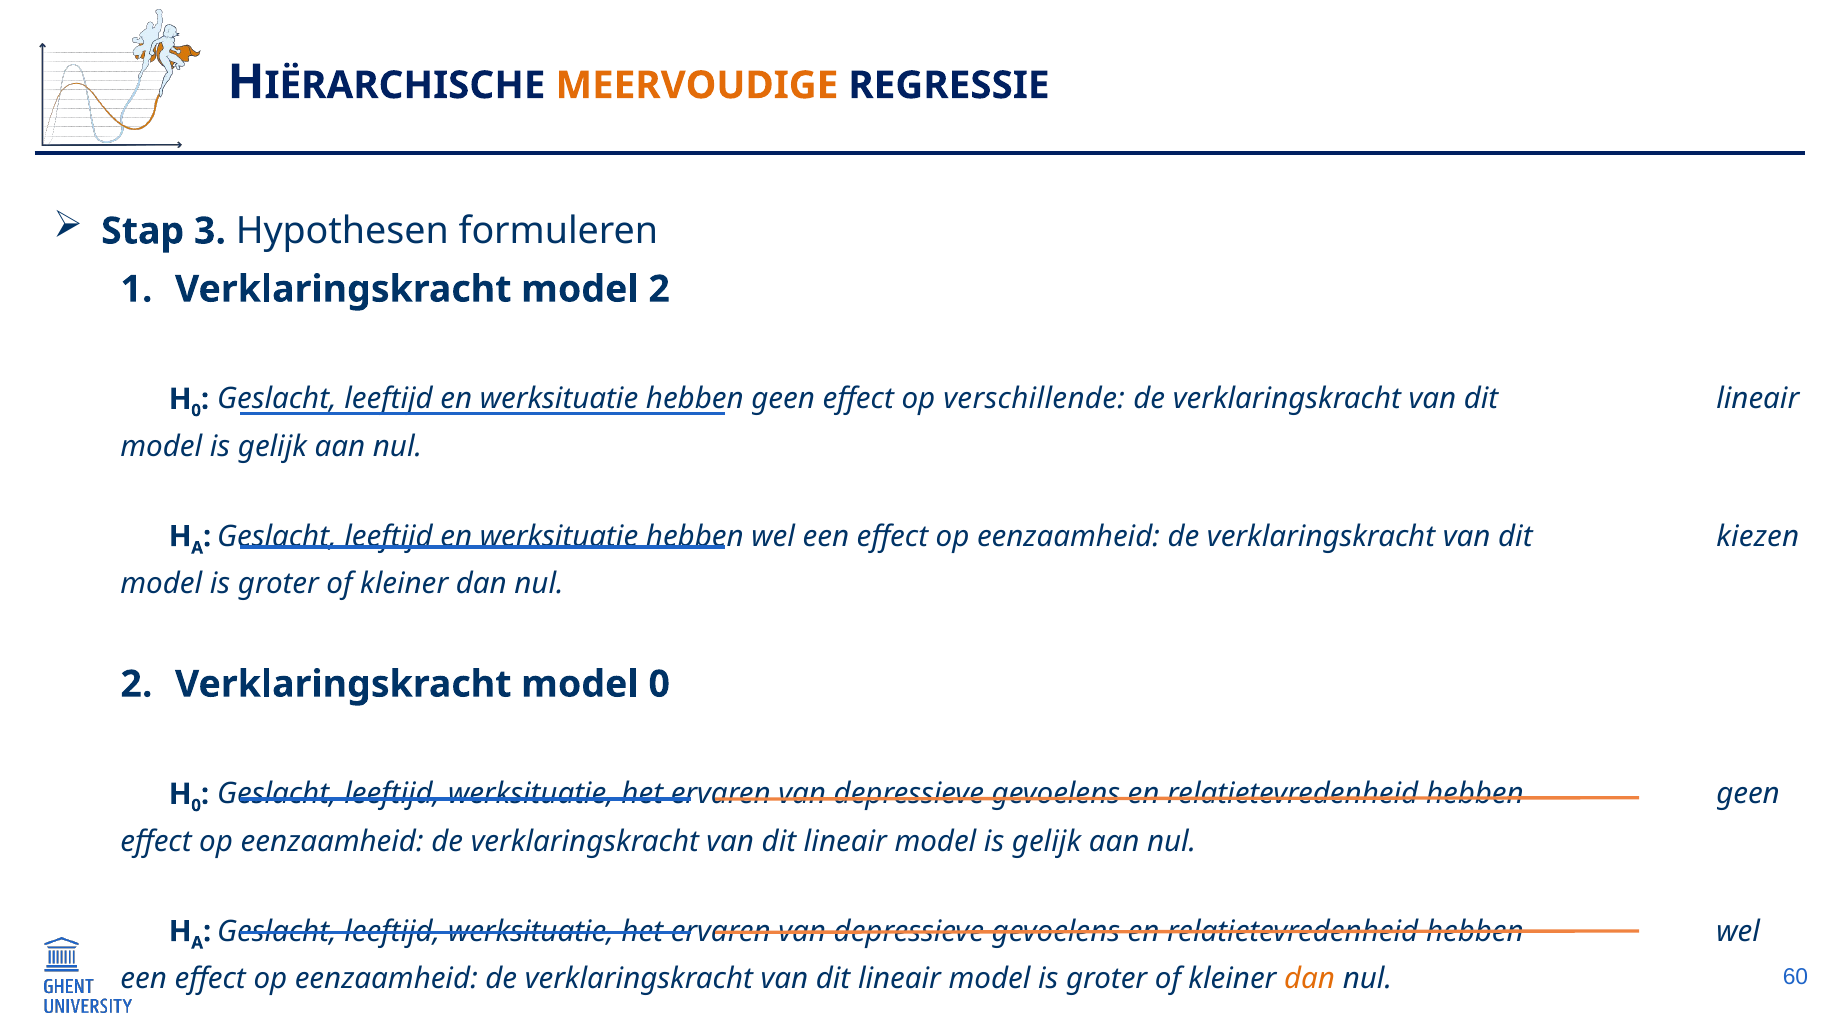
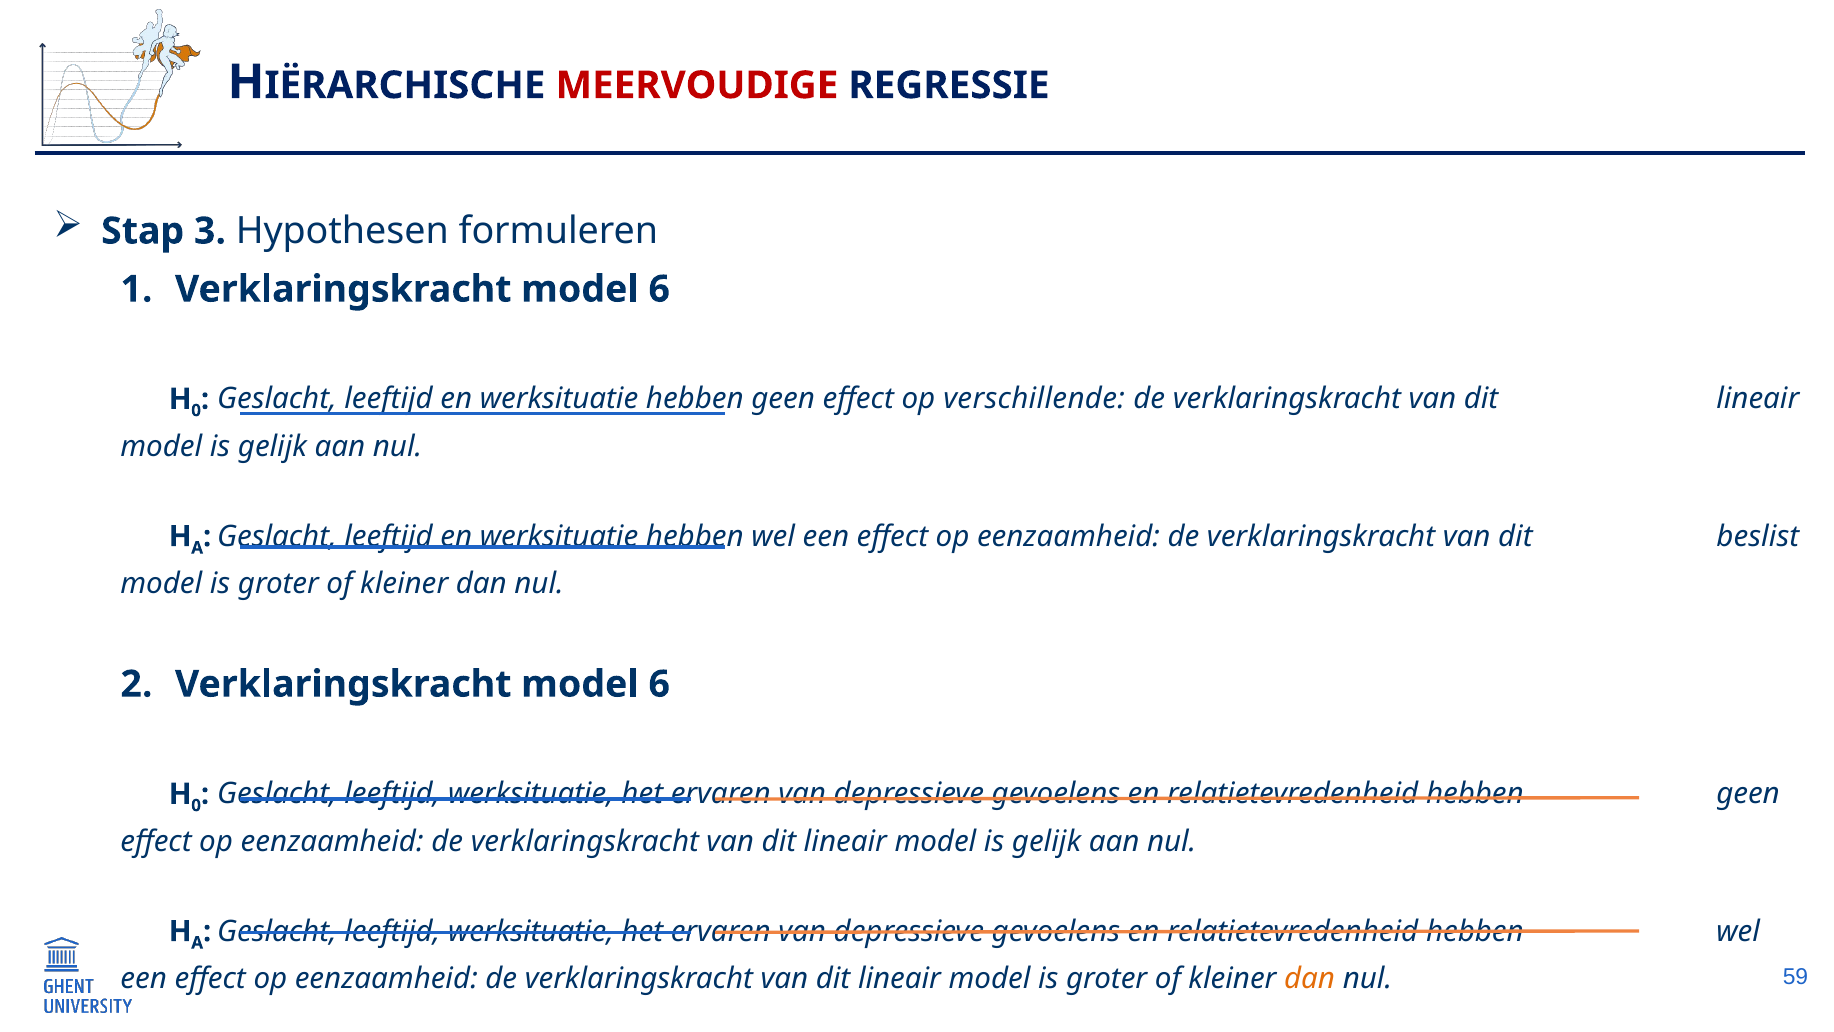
MEERVOUDIGE colour: orange -> red
1 Verklaringskracht model 2: 2 -> 6
kiezen: kiezen -> beslist
2 Verklaringskracht model 0: 0 -> 6
60: 60 -> 59
